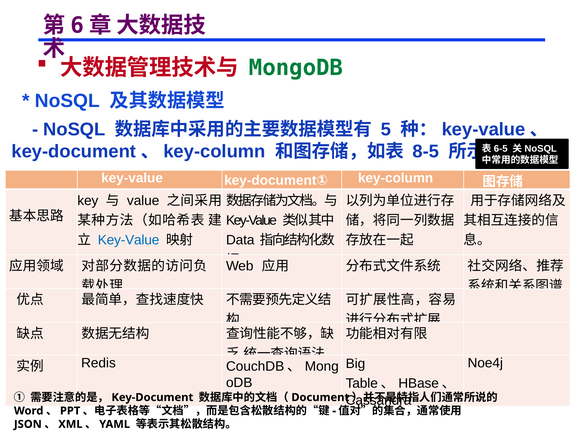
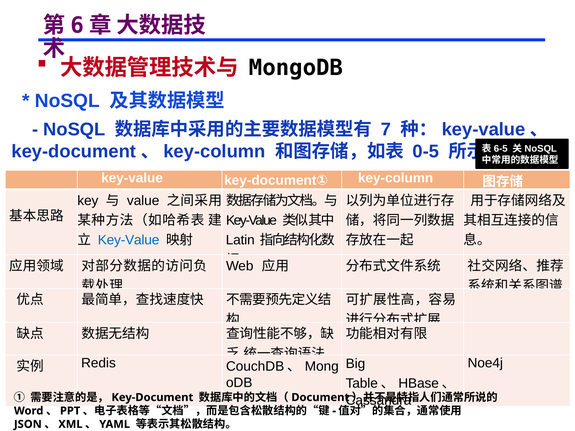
MongoDB colour: green -> black
5: 5 -> 7
8-5: 8-5 -> 0-5
Data: Data -> Latin
